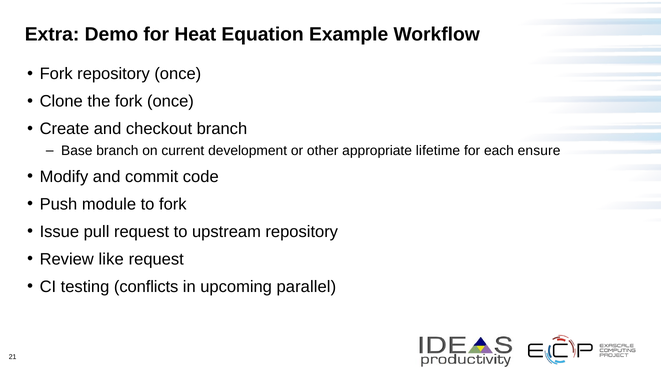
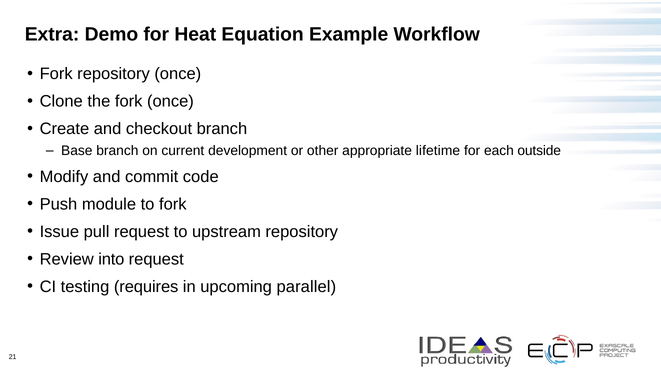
ensure: ensure -> outside
like: like -> into
conflicts: conflicts -> requires
